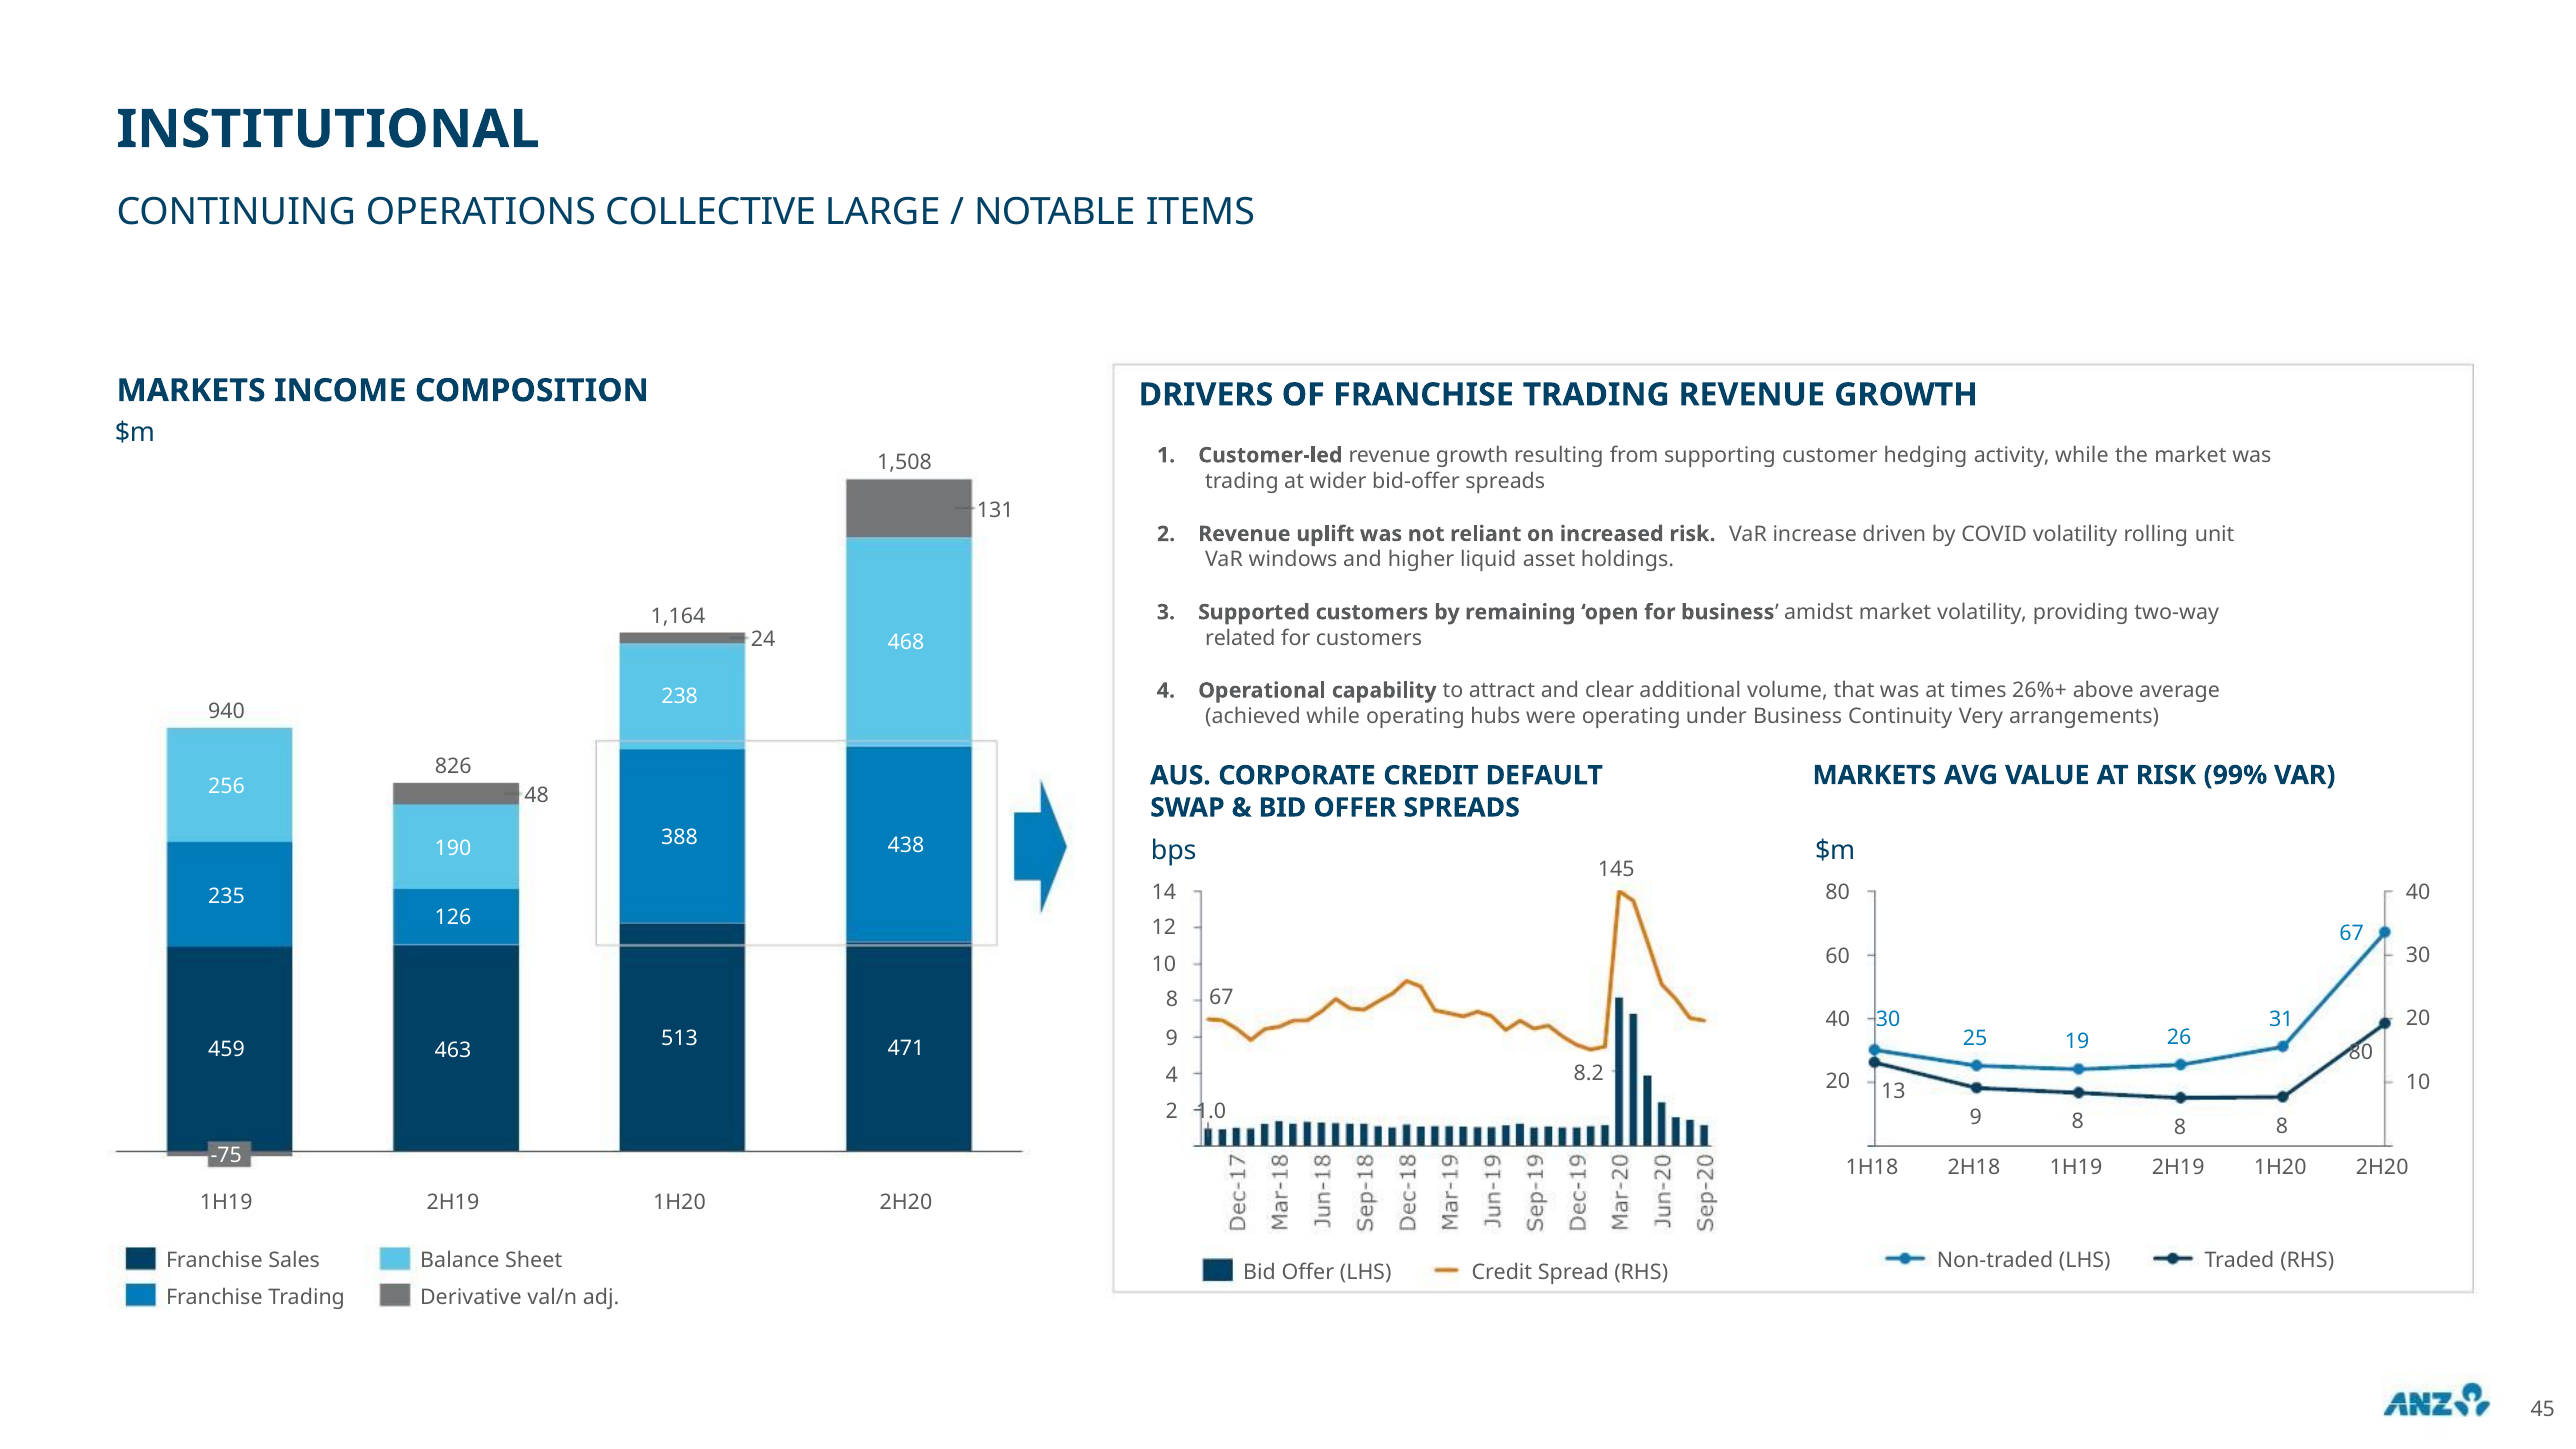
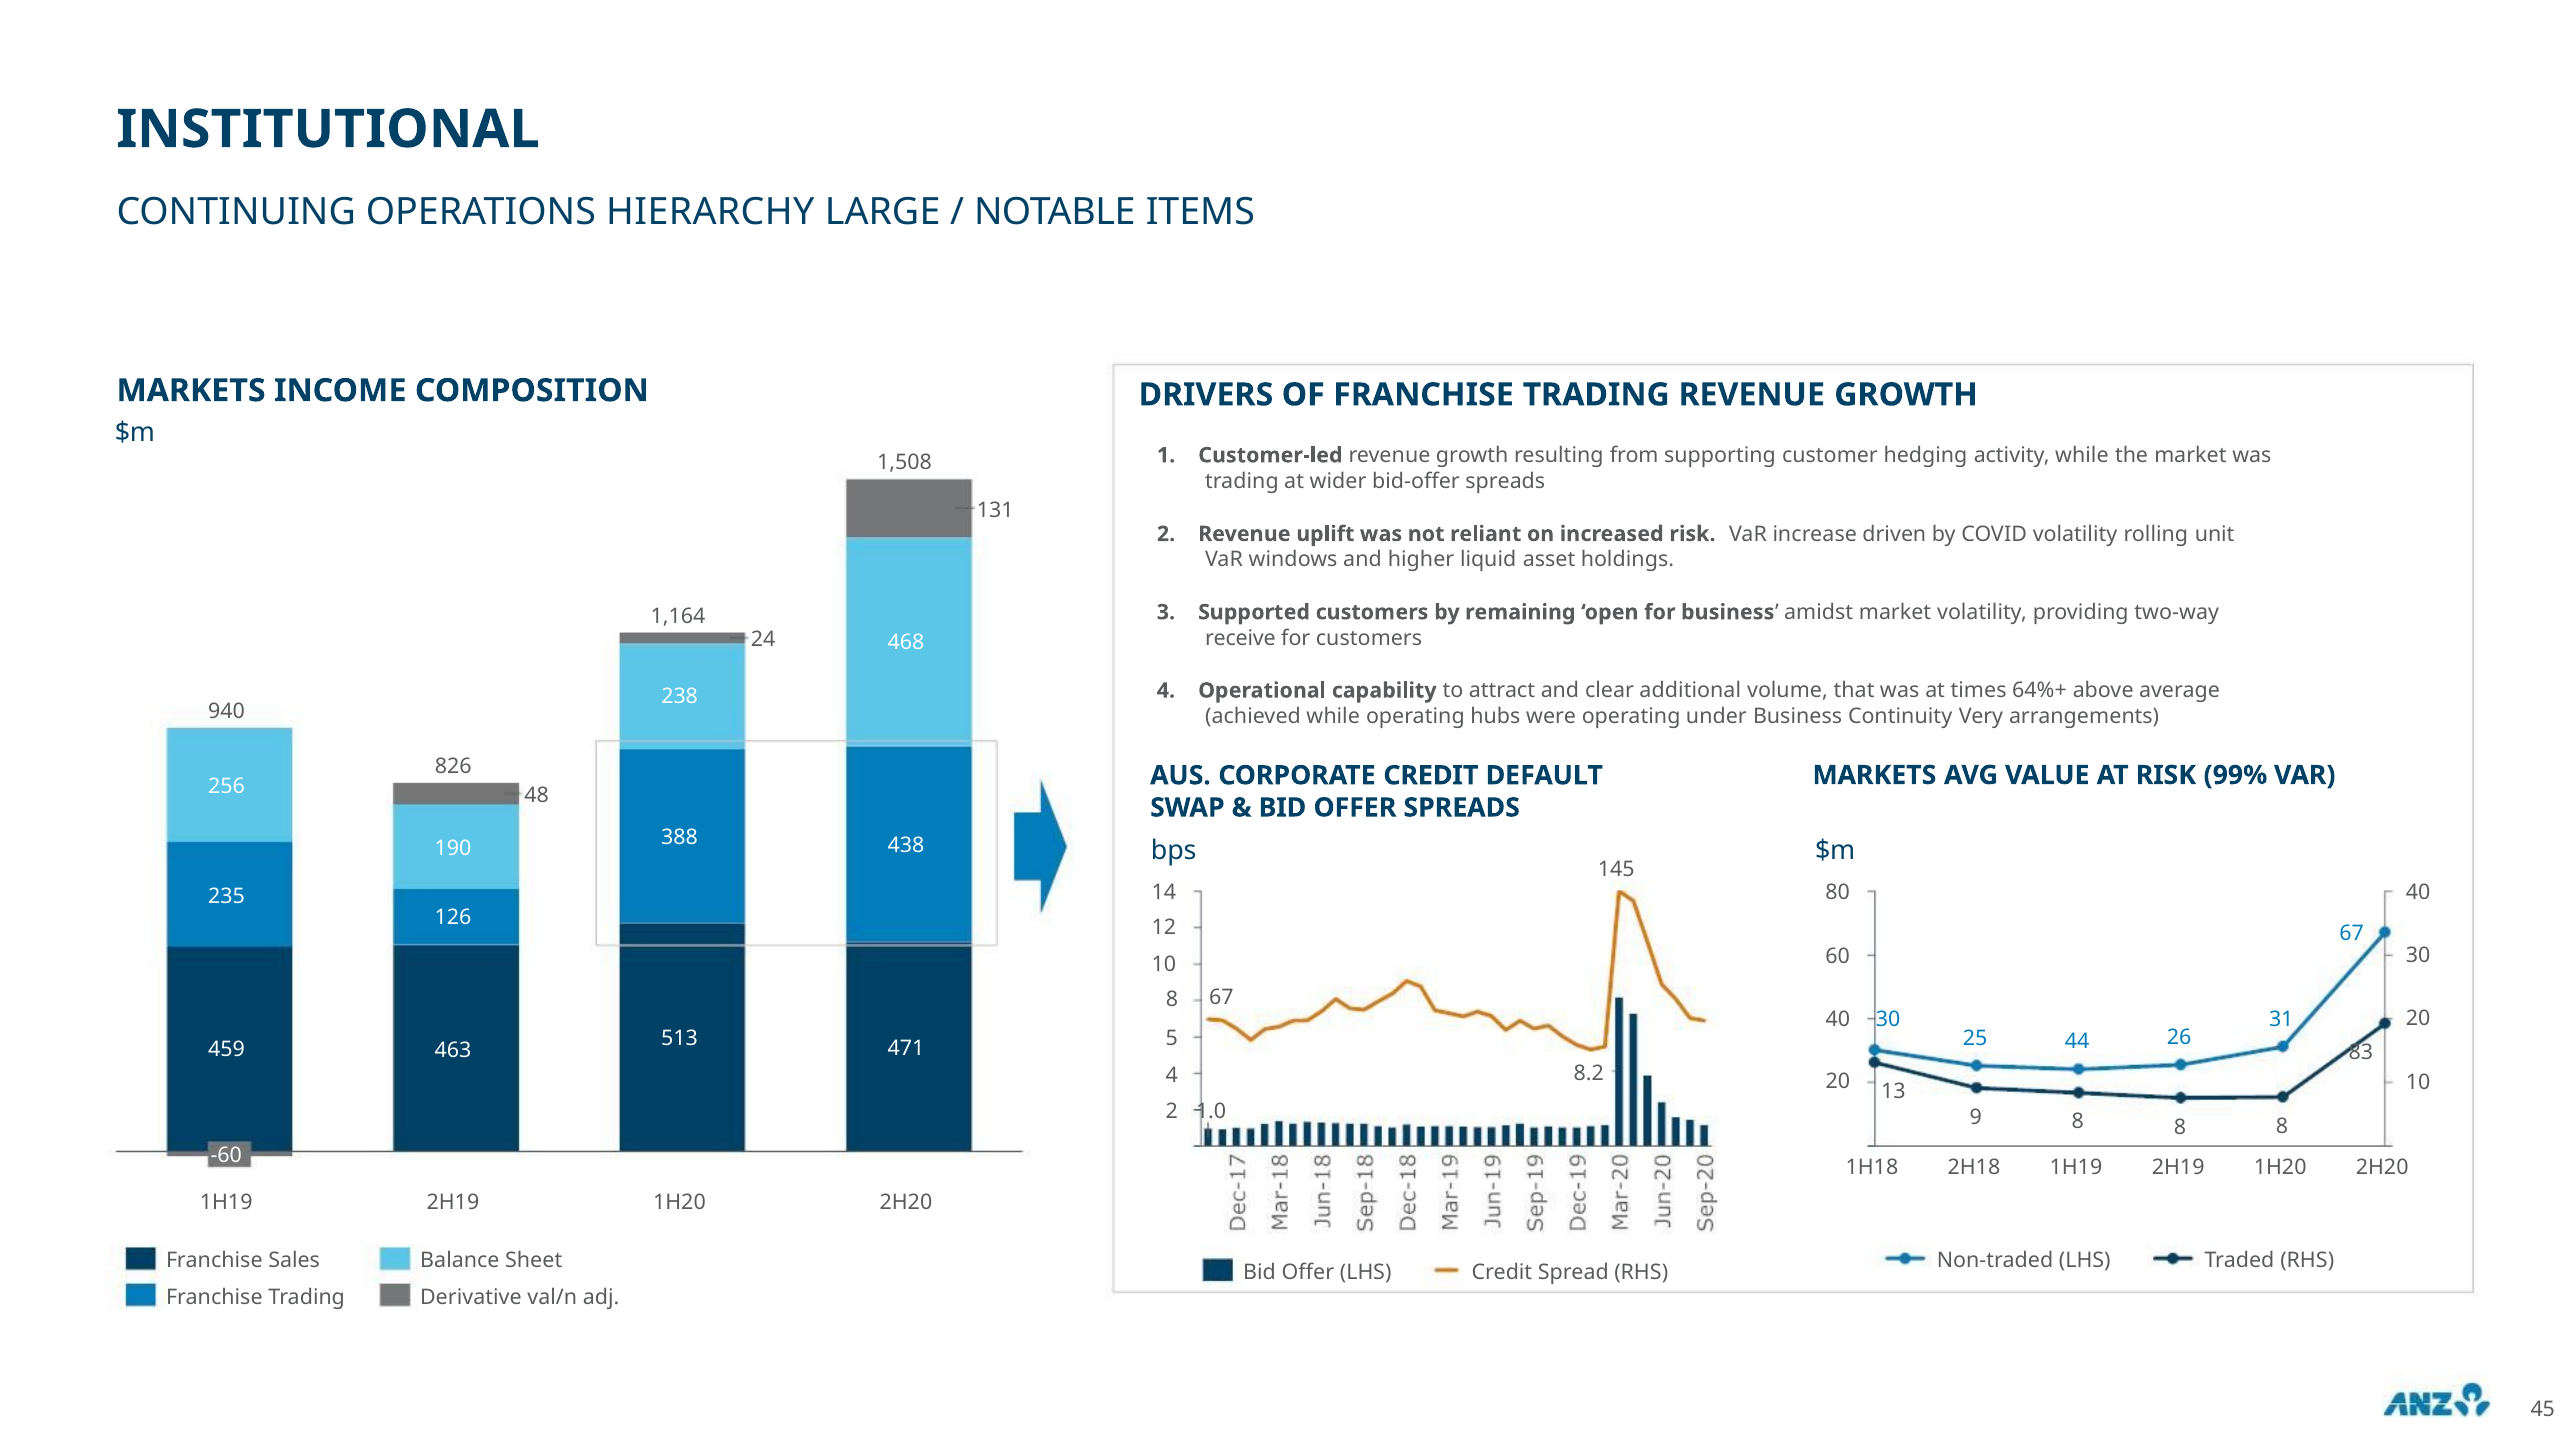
COLLECTIVE: COLLECTIVE -> HIERARCHY
related: related -> receive
26%+: 26%+ -> 64%+
513 9: 9 -> 5
19: 19 -> 44
471 80: 80 -> 83
-75: -75 -> -60
